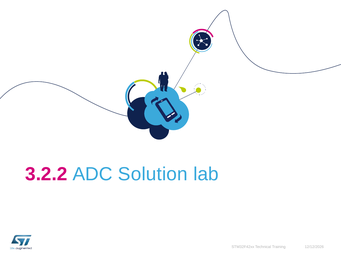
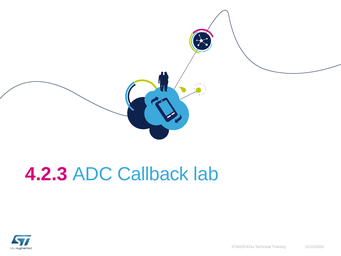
3.2.2: 3.2.2 -> 4.2.3
Solution: Solution -> Callback
